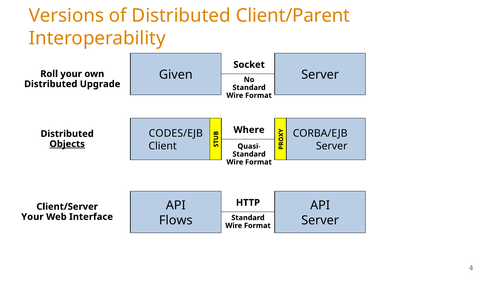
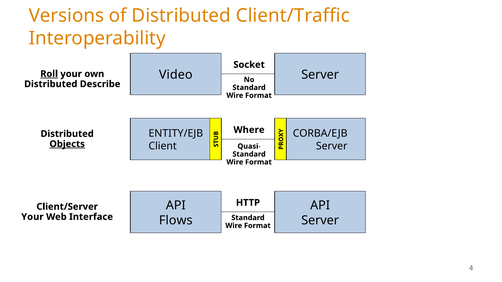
Client/Parent: Client/Parent -> Client/Traffic
Given: Given -> Video
Roll underline: none -> present
Upgrade: Upgrade -> Describe
CODES/EJB: CODES/EJB -> ENTITY/EJB
